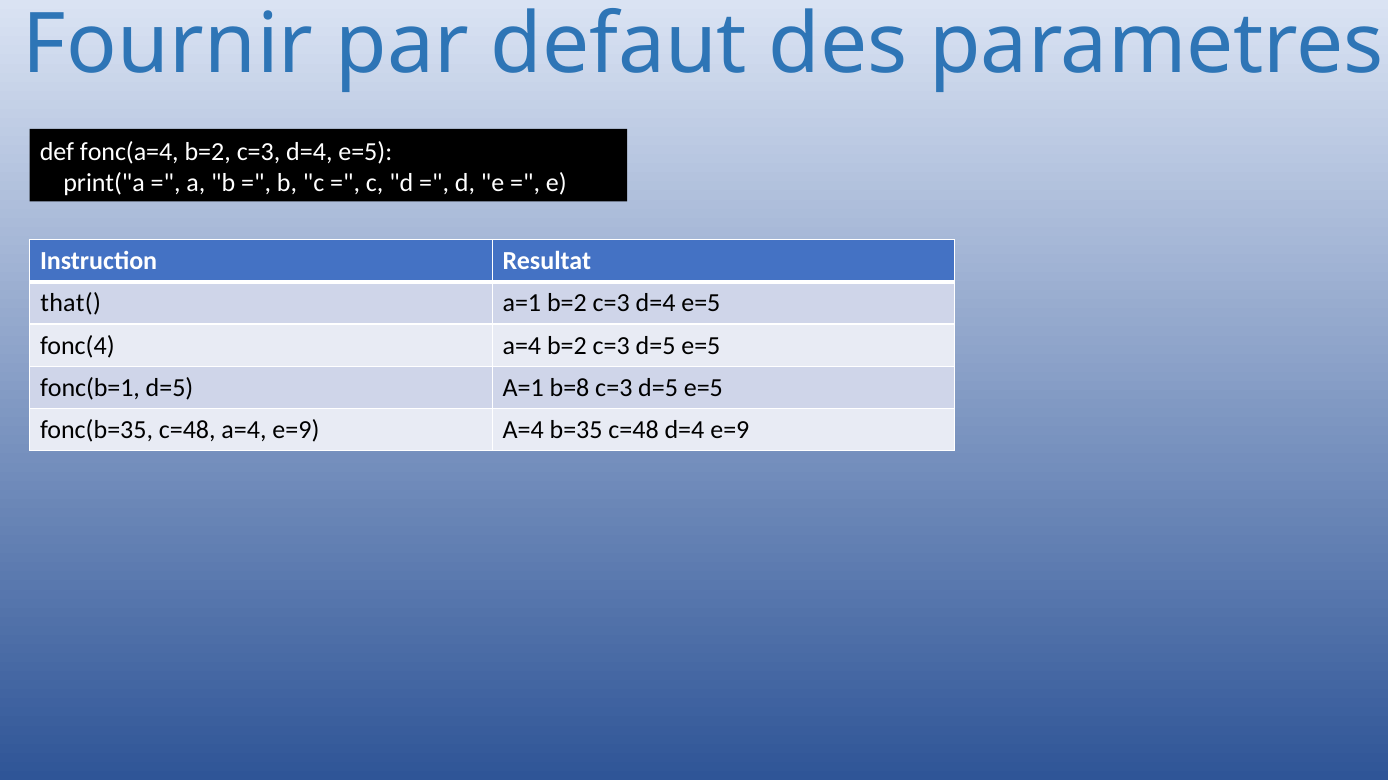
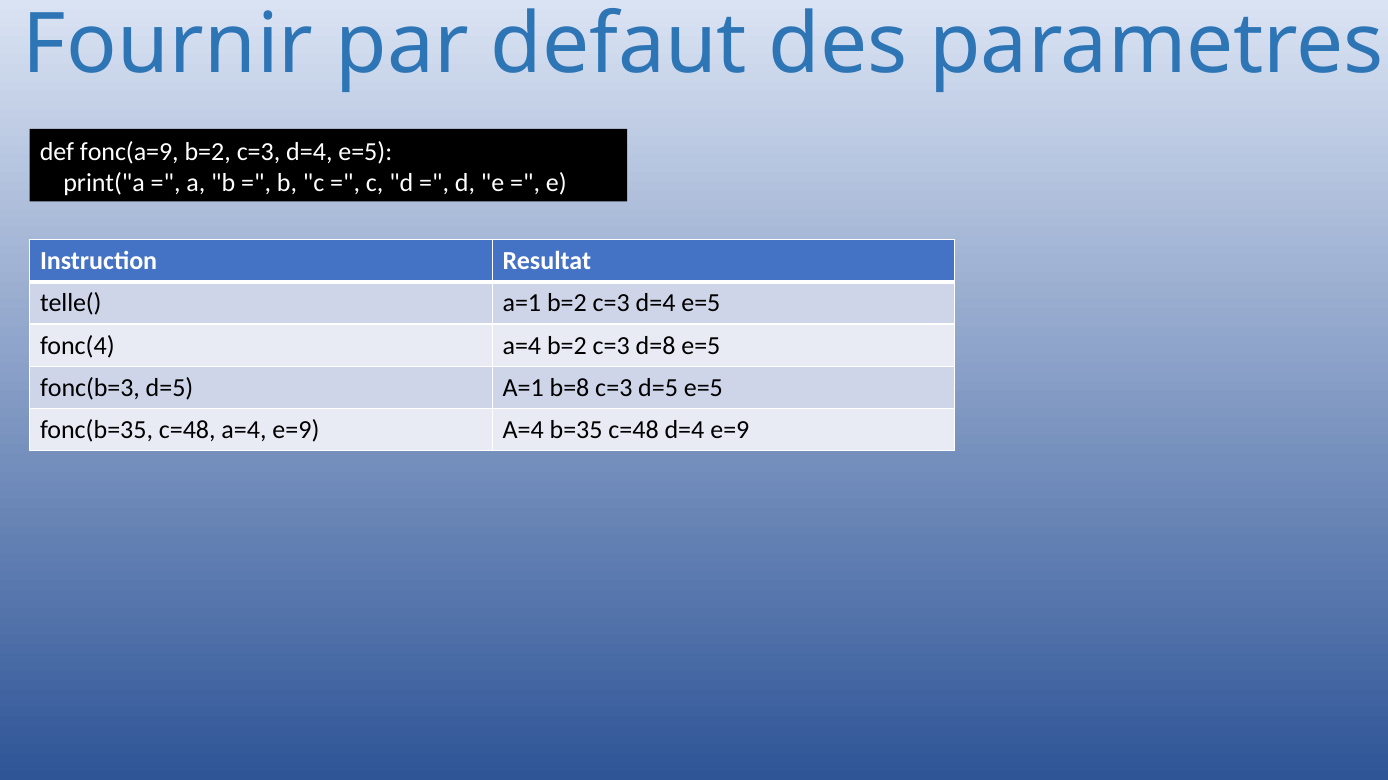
fonc(a=4: fonc(a=4 -> fonc(a=9
that(: that( -> telle(
b=2 c=3 d=5: d=5 -> d=8
fonc(b=1: fonc(b=1 -> fonc(b=3
